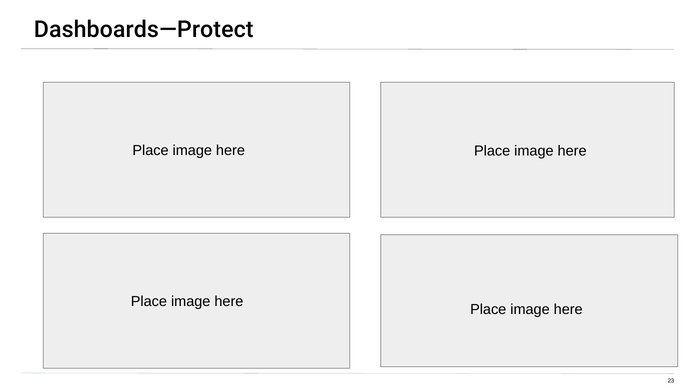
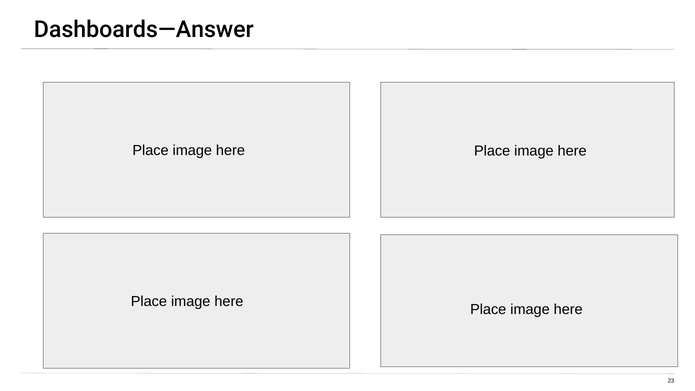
Dashboards—Protect: Dashboards—Protect -> Dashboards—Answer
